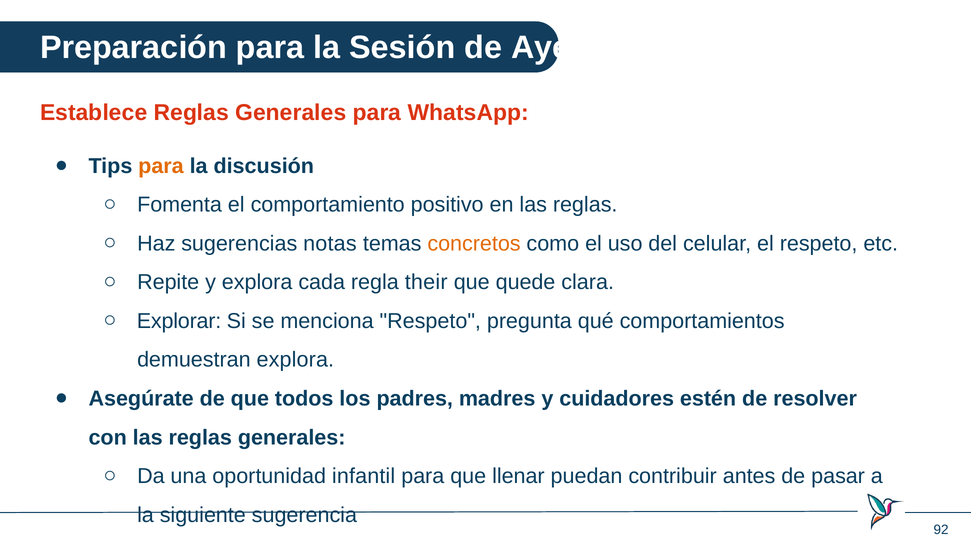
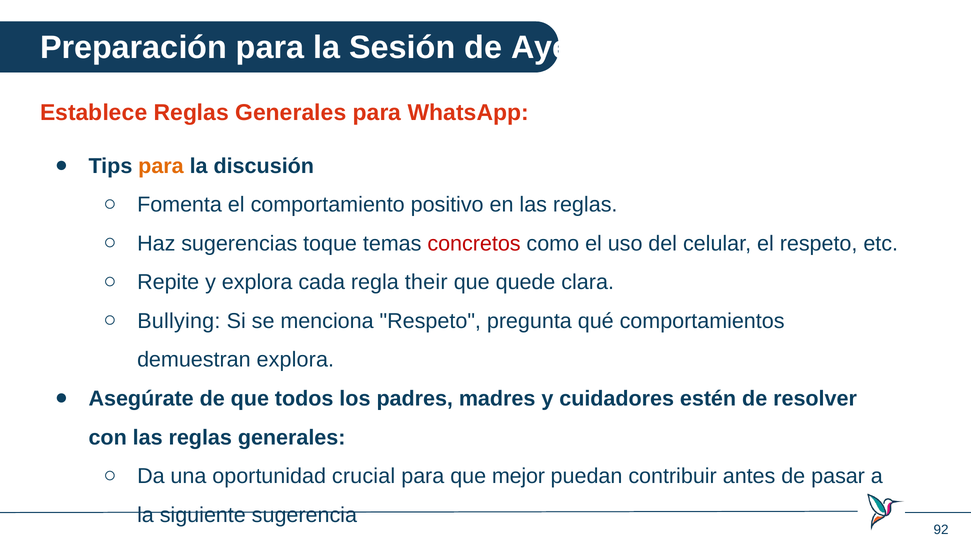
notas: notas -> toque
concretos colour: orange -> red
Explorar: Explorar -> Bullying
infantil: infantil -> crucial
llenar: llenar -> mejor
